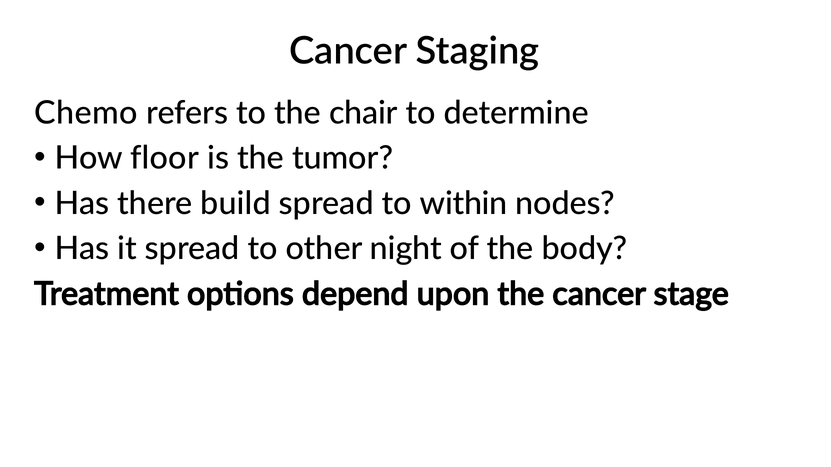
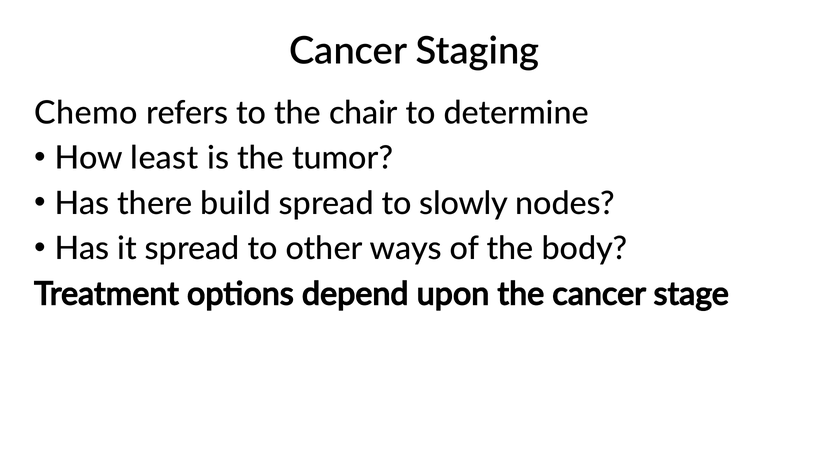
floor: floor -> least
within: within -> slowly
night: night -> ways
